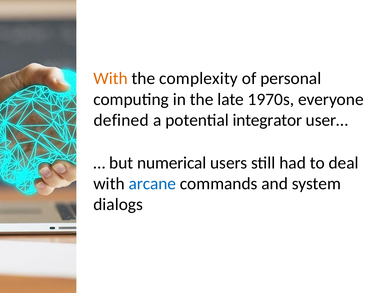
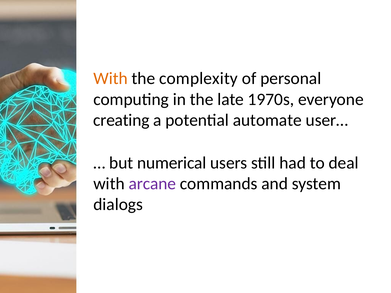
defined: defined -> creating
integrator: integrator -> automate
arcane colour: blue -> purple
